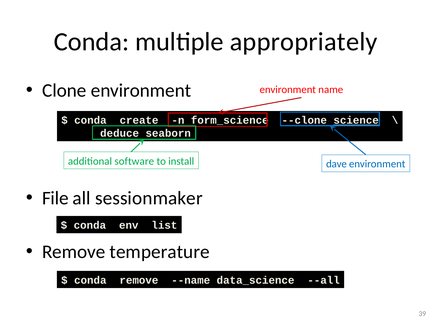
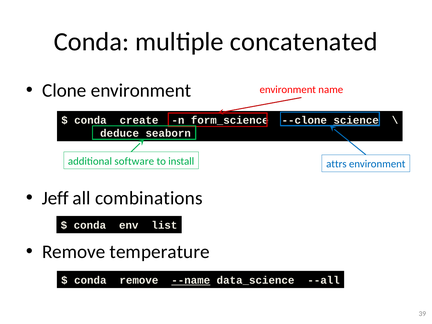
appropriately: appropriately -> concatenated
dave: dave -> attrs
File: File -> Jeff
sessionmaker: sessionmaker -> combinations
--name underline: none -> present
